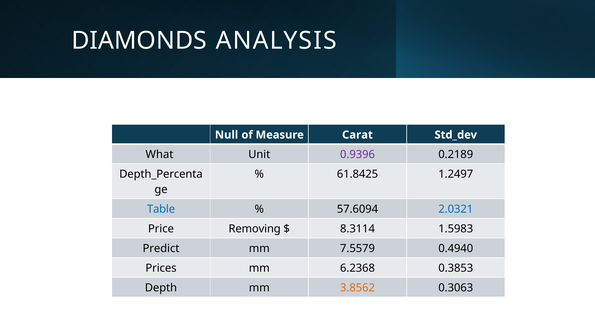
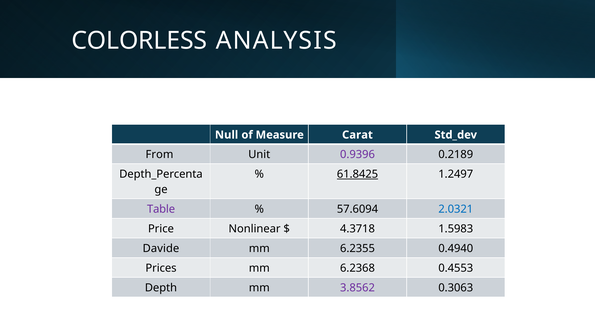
DIAMONDS: DIAMONDS -> COLORLESS
What: What -> From
61.8425 underline: none -> present
Table colour: blue -> purple
Removing: Removing -> Nonlinear
8.3114: 8.3114 -> 4.3718
Predict: Predict -> Davide
7.5579: 7.5579 -> 6.2355
0.3853: 0.3853 -> 0.4553
3.8562 colour: orange -> purple
